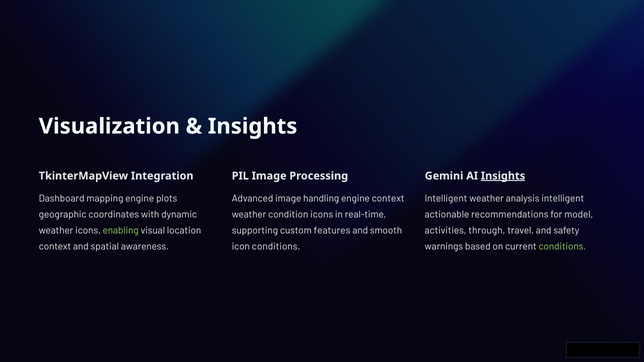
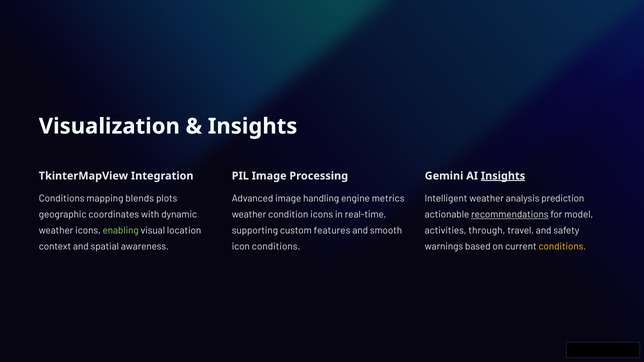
Dashboard at (62, 199): Dashboard -> Conditions
mapping engine: engine -> blends
engine context: context -> metrics
analysis intelligent: intelligent -> prediction
recommendations underline: none -> present
conditions at (562, 246) colour: light green -> yellow
